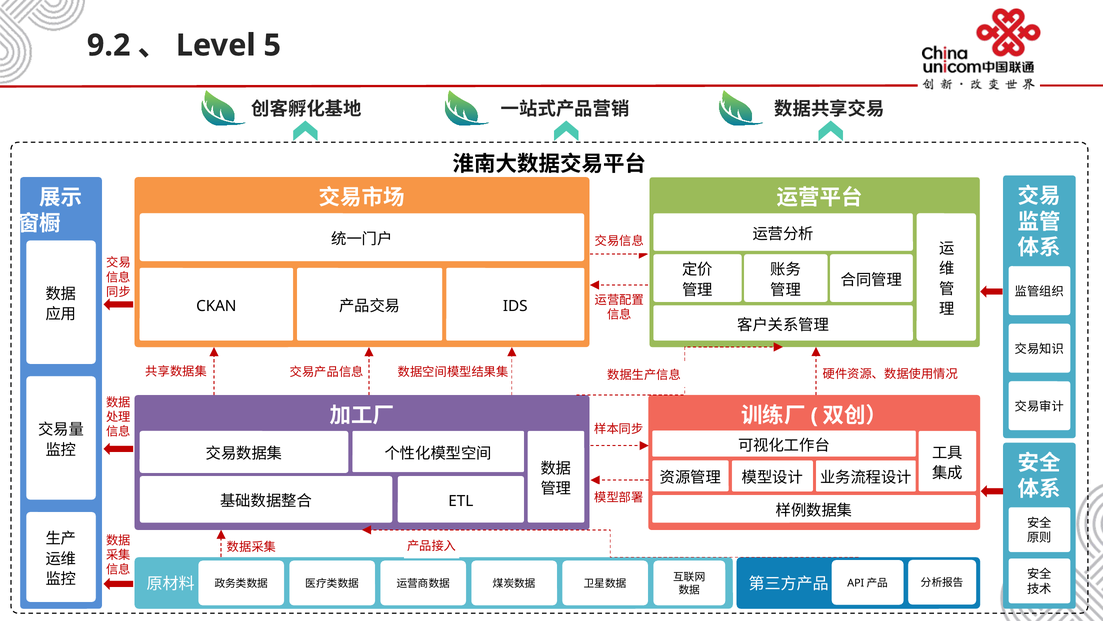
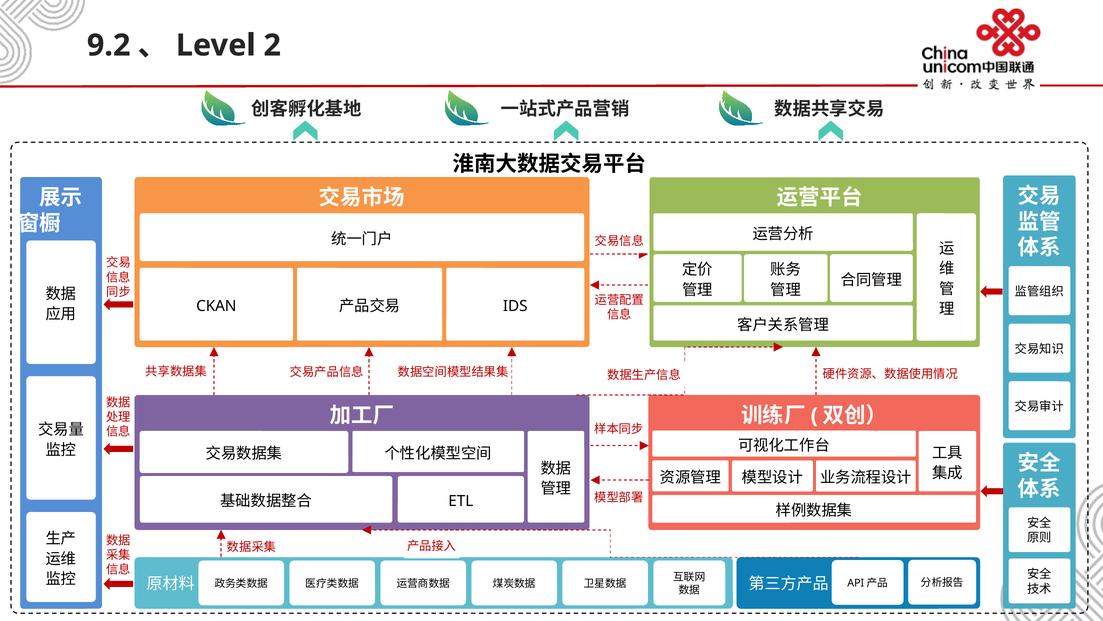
5: 5 -> 2
